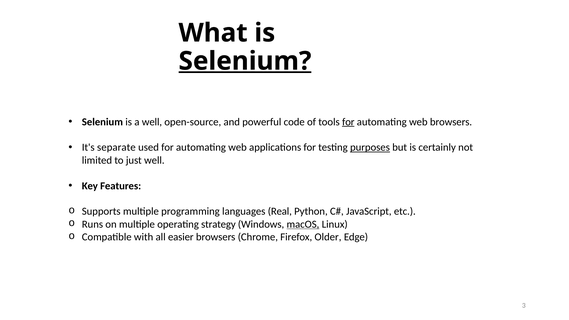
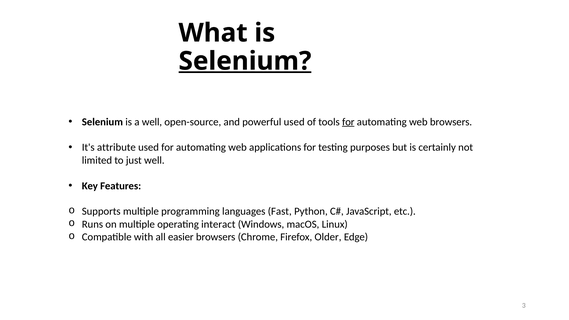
powerful code: code -> used
separate: separate -> attribute
purposes underline: present -> none
Real: Real -> Fast
strategy: strategy -> interact
macOS underline: present -> none
